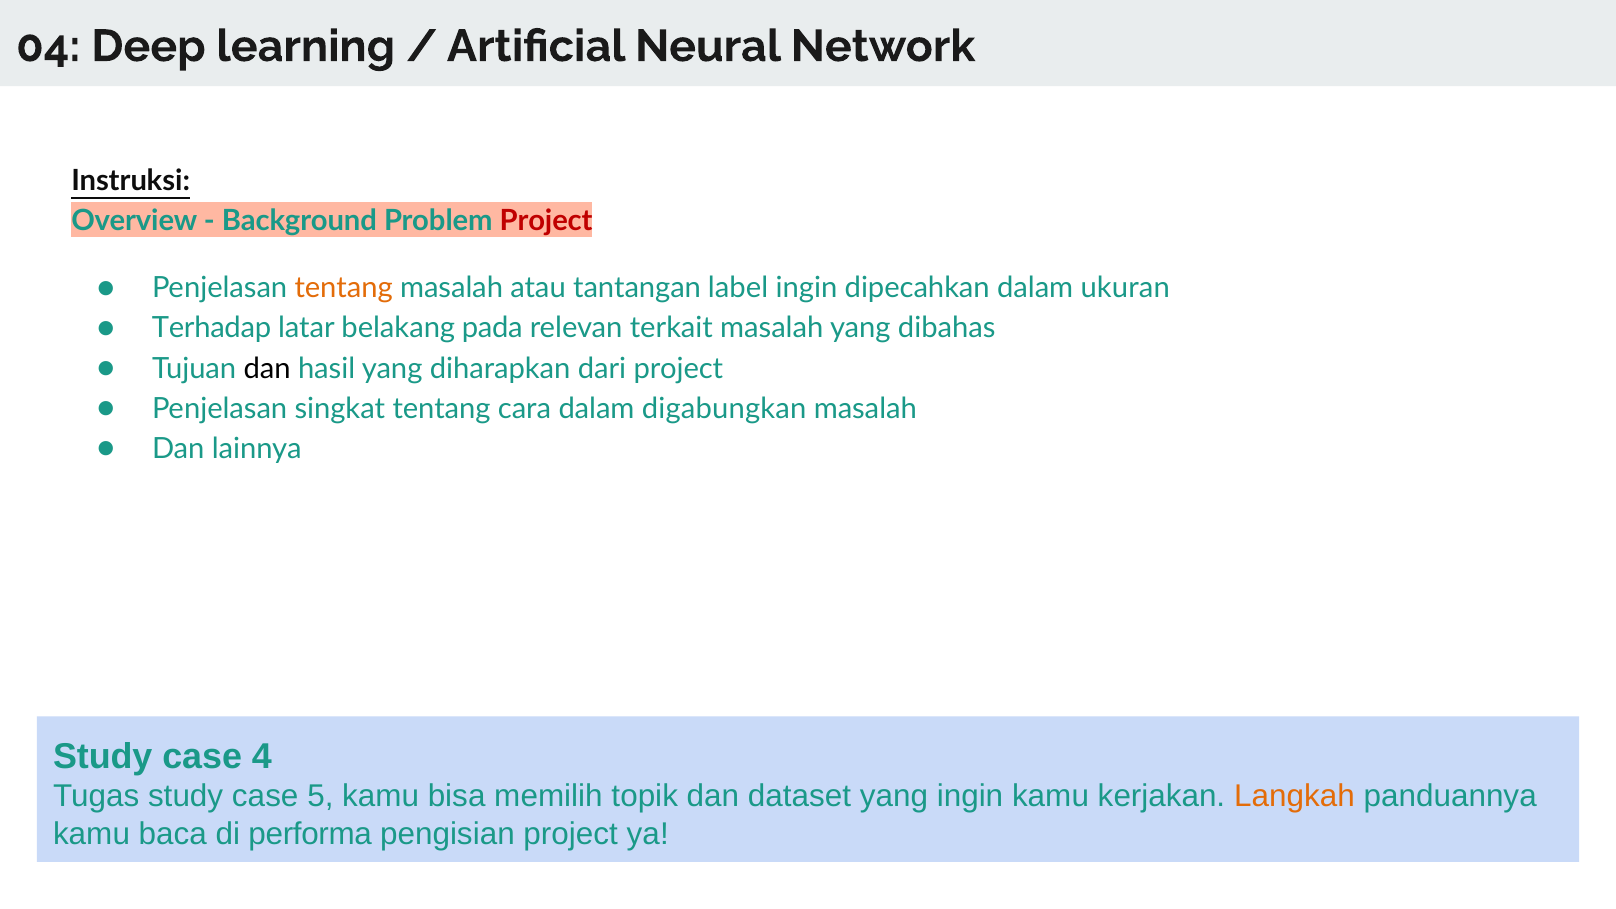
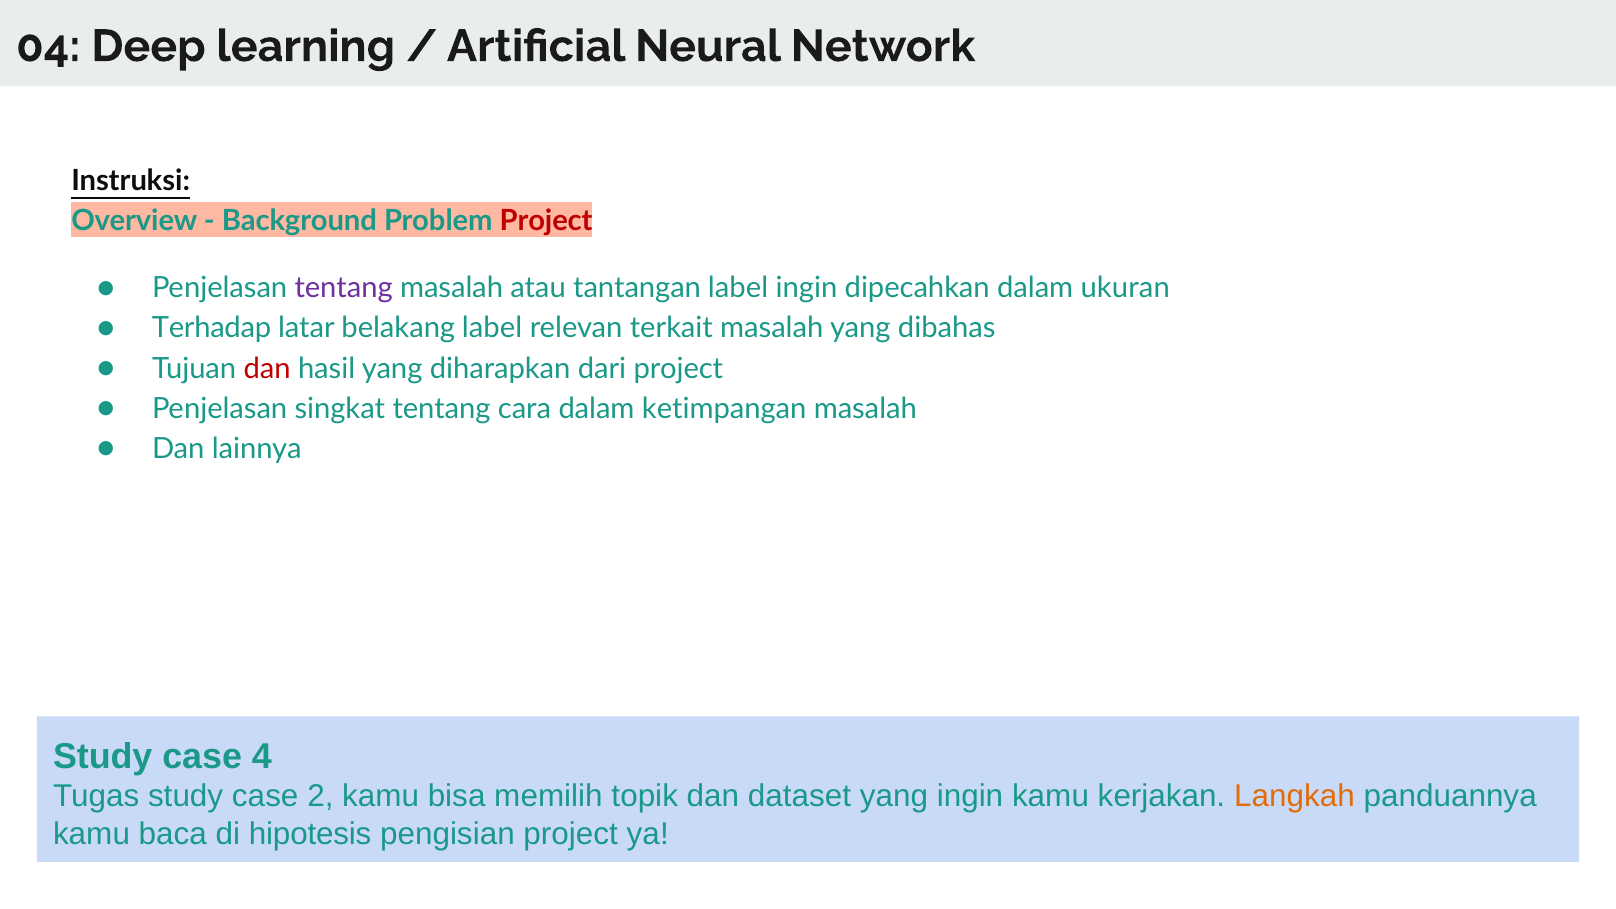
tentang at (344, 288) colour: orange -> purple
belakang pada: pada -> label
dan at (267, 368) colour: black -> red
digabungkan: digabungkan -> ketimpangan
5: 5 -> 2
performa: performa -> hipotesis
